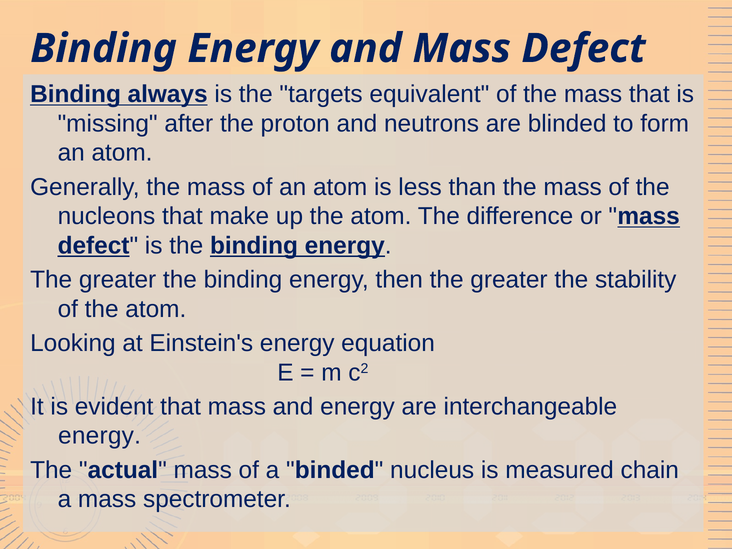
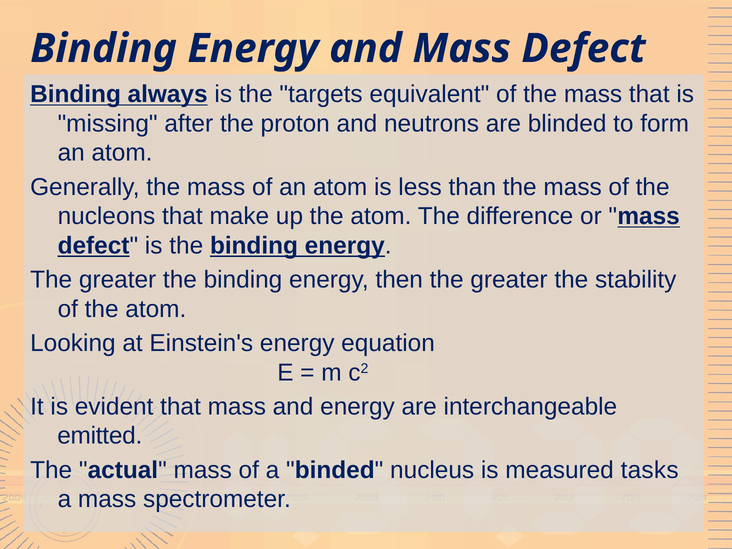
energy at (100, 436): energy -> emitted
chain: chain -> tasks
